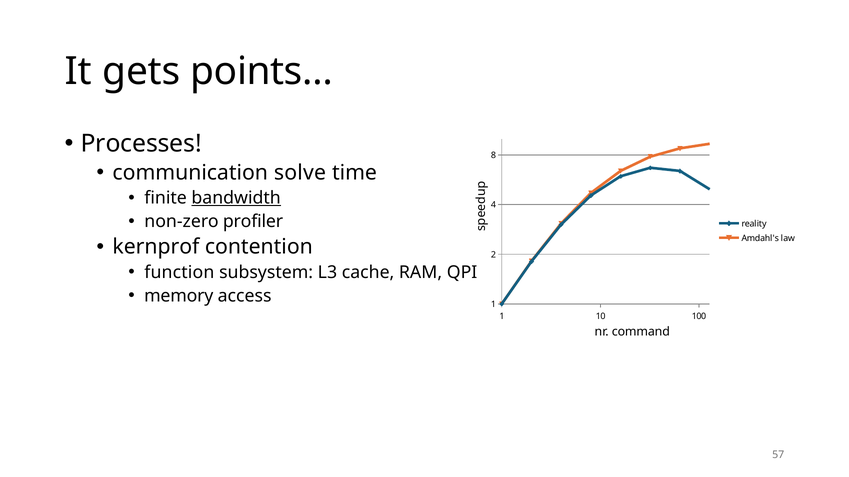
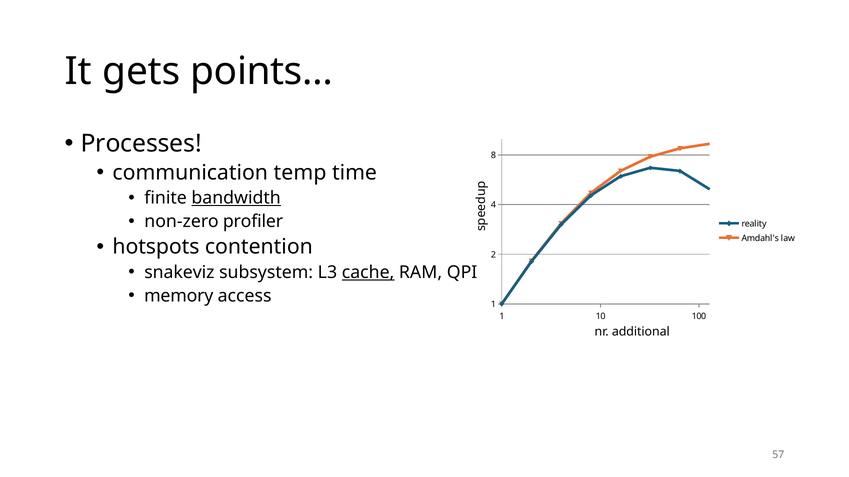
solve: solve -> temp
kernprof: kernprof -> hotspots
function: function -> snakeviz
cache underline: none -> present
command: command -> additional
